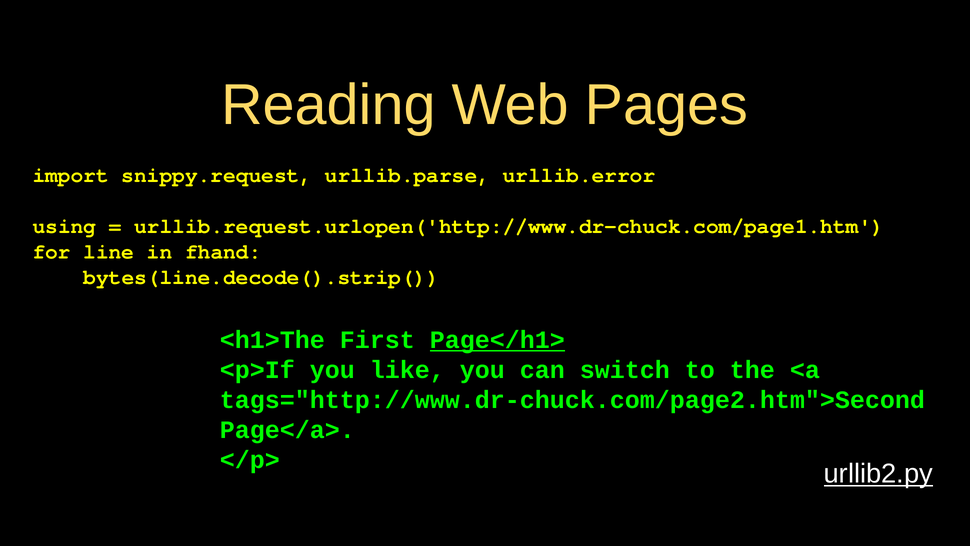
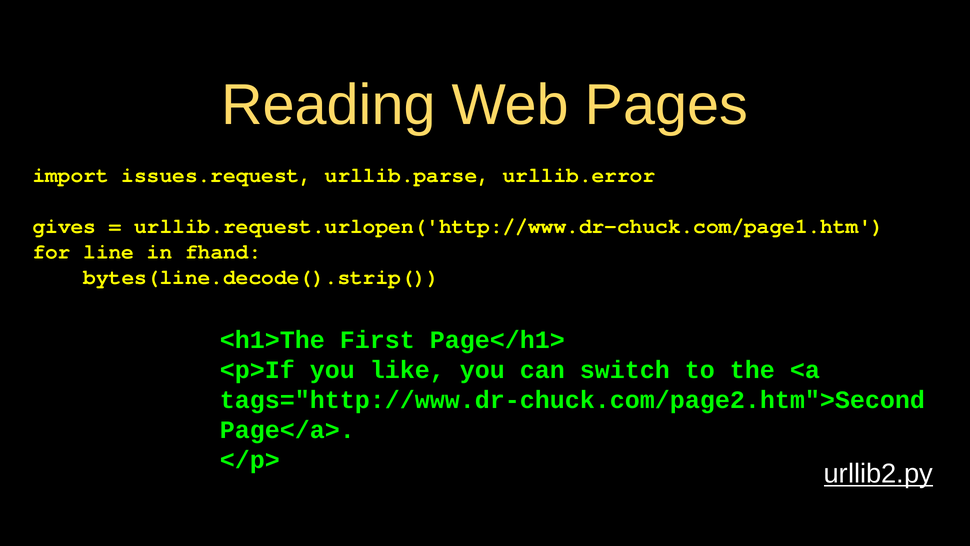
snippy.request: snippy.request -> issues.request
using: using -> gives
Page</h1> underline: present -> none
